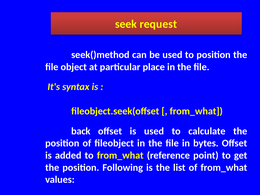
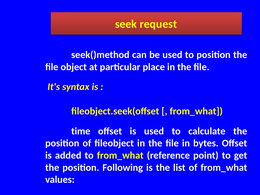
back: back -> time
